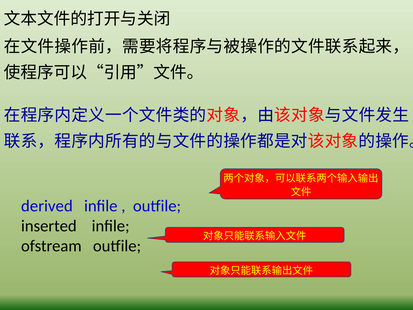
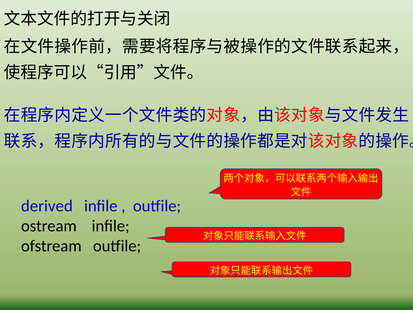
inserted: inserted -> ostream
